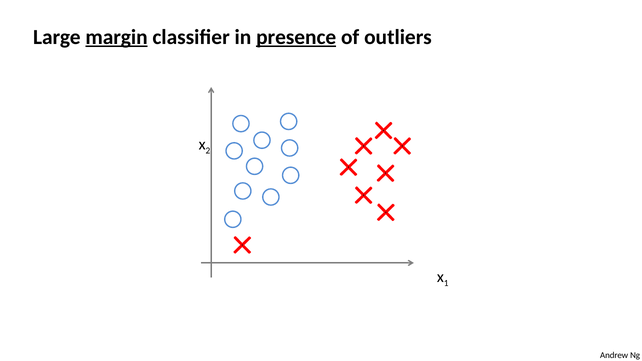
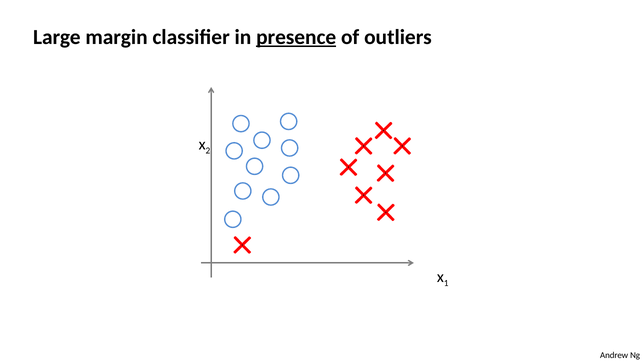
margin underline: present -> none
